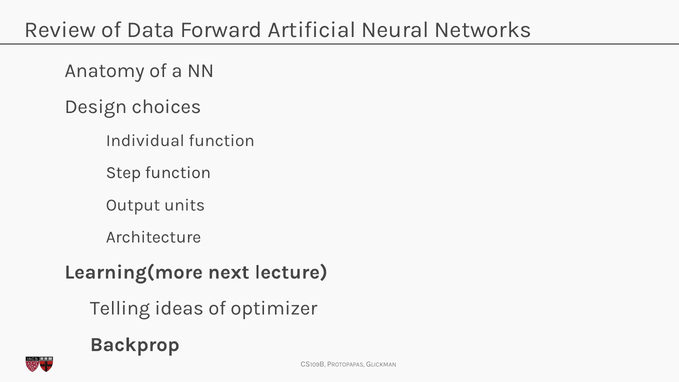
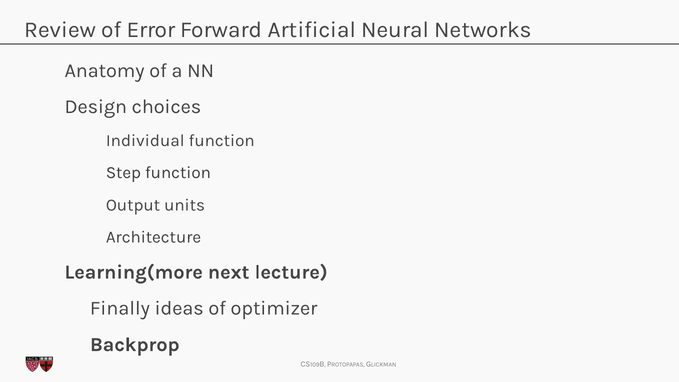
Data: Data -> Error
Telling: Telling -> Finally
